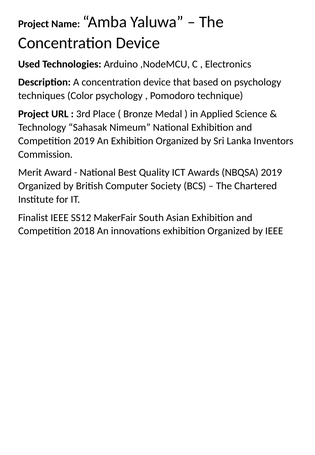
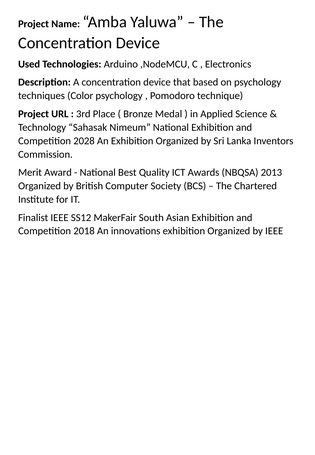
Competition 2019: 2019 -> 2028
NBQSA 2019: 2019 -> 2013
